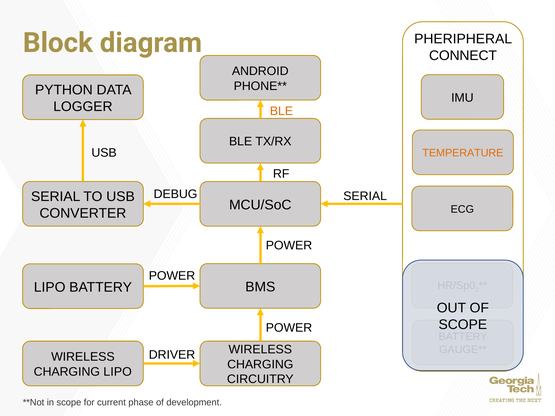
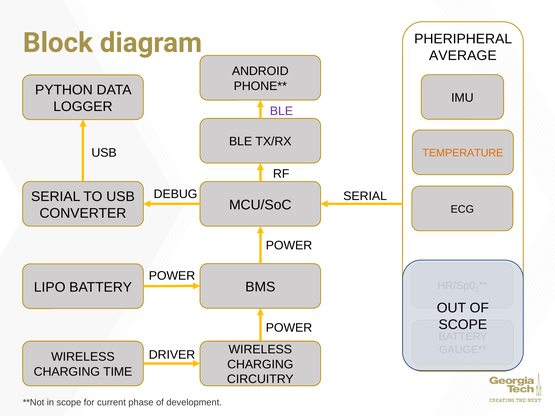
CONNECT: CONNECT -> AVERAGE
BLE at (282, 111) colour: orange -> purple
CHARGING LIPO: LIPO -> TIME
